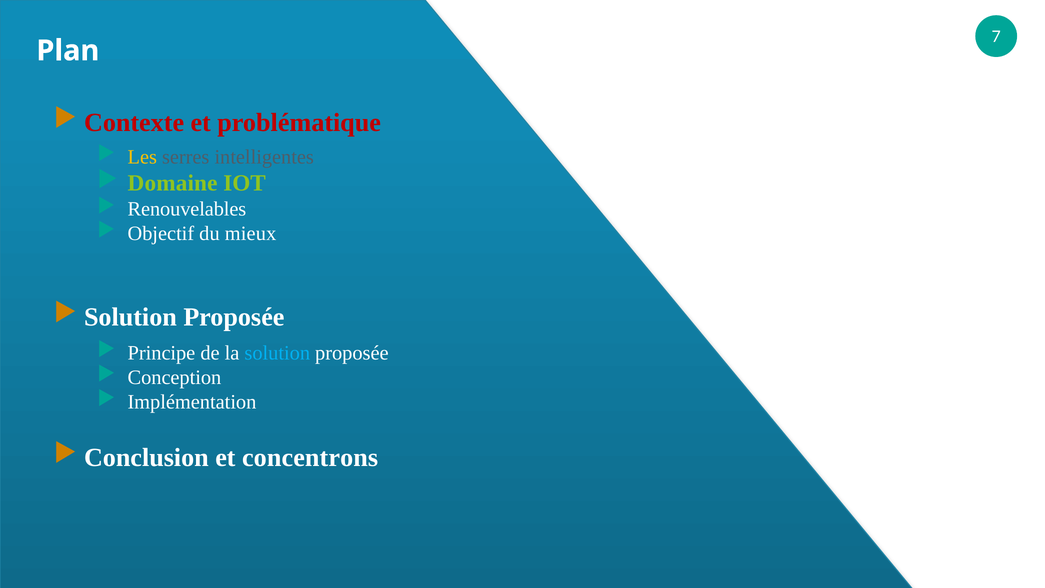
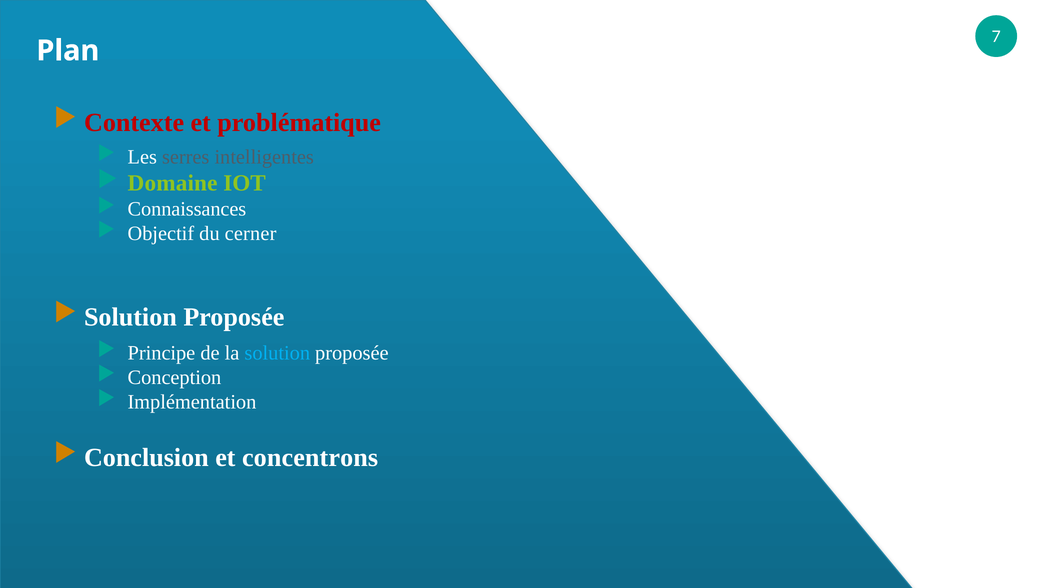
Les colour: yellow -> white
Renouvelables: Renouvelables -> Connaissances
mieux: mieux -> cerner
